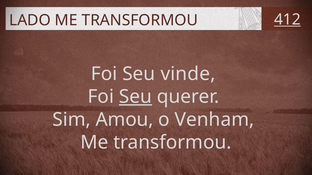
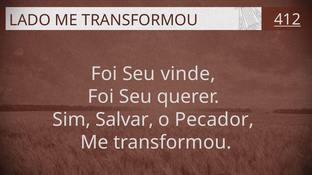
Seu at (135, 97) underline: present -> none
Amou: Amou -> Salvar
Venham: Venham -> Pecador
